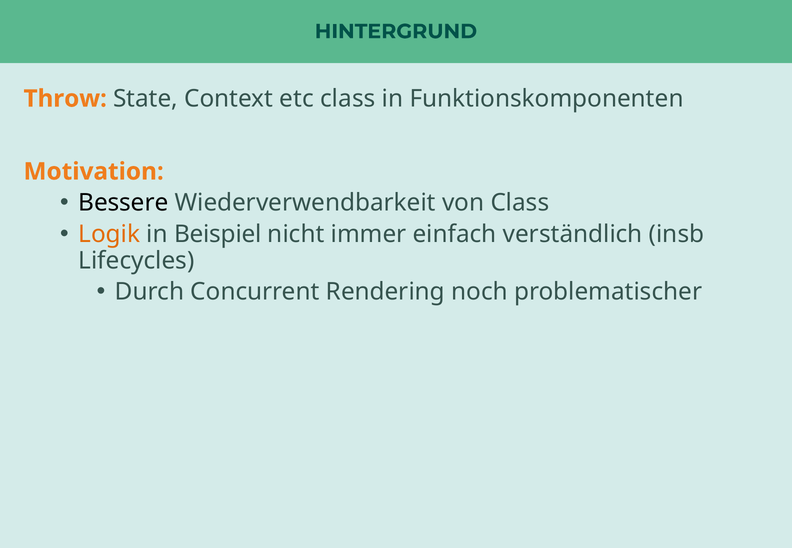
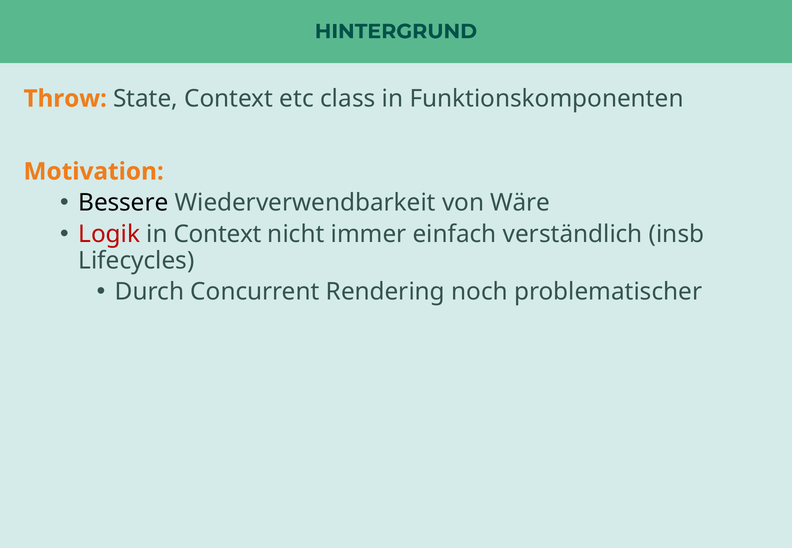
von Class: Class -> Wäre
Logik colour: orange -> red
in Beispiel: Beispiel -> Context
